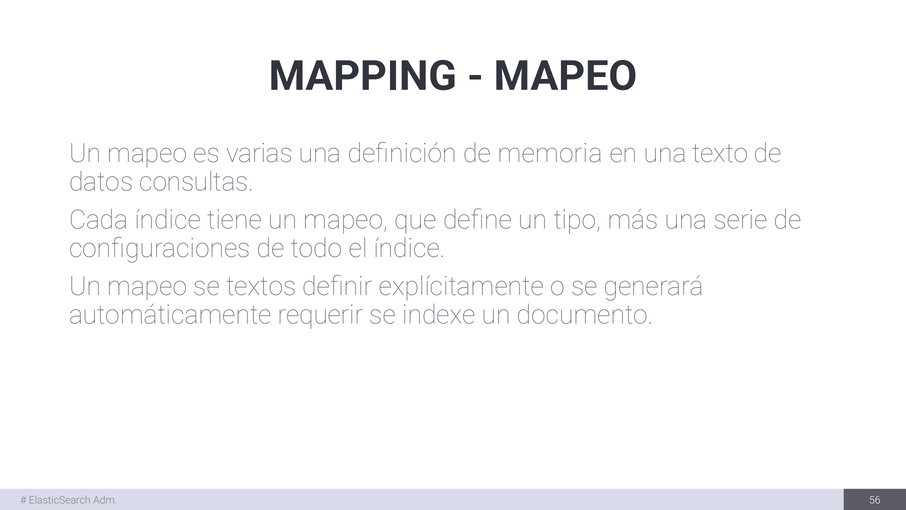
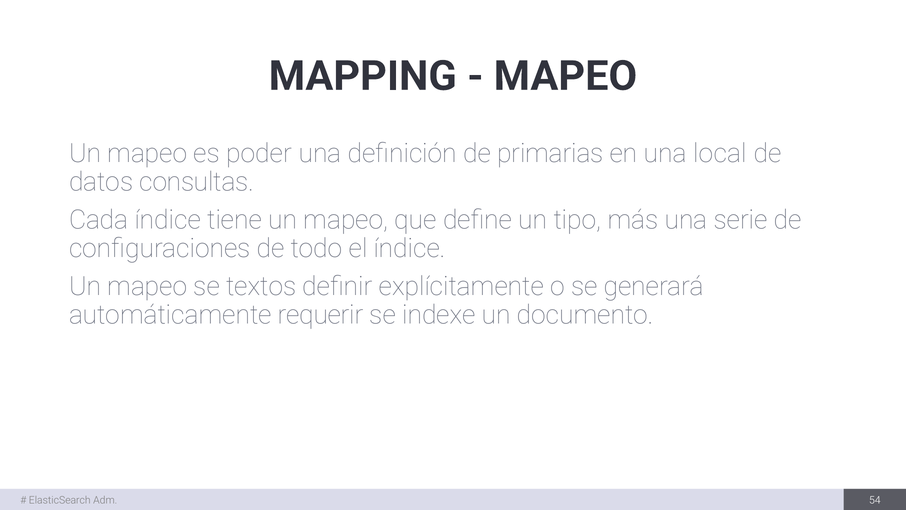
varias: varias -> poder
memoria: memoria -> primarias
texto: texto -> local
56: 56 -> 54
